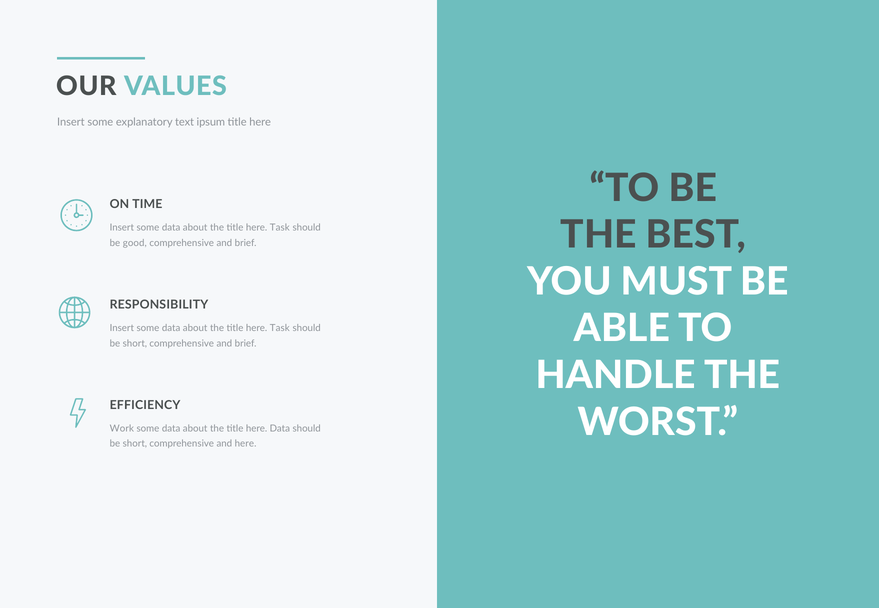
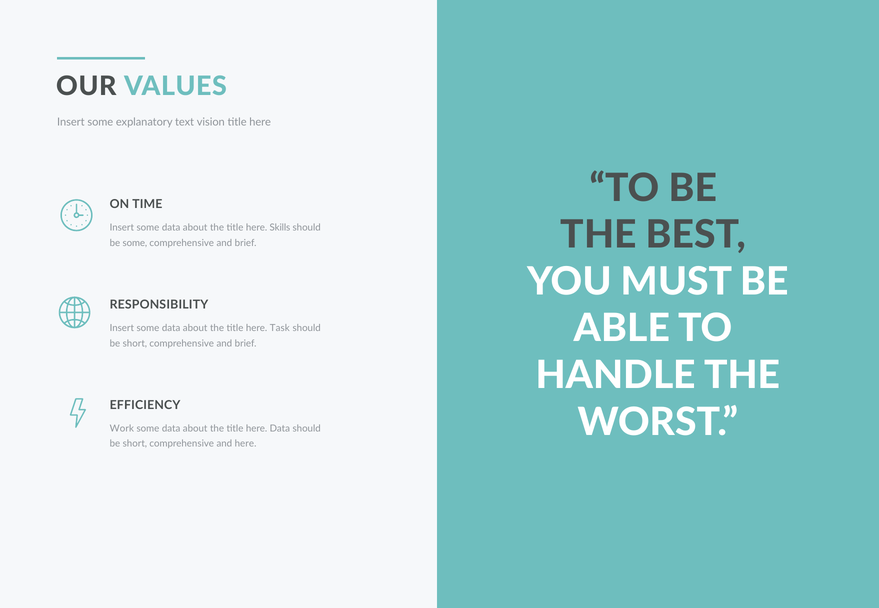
ipsum: ipsum -> vision
Task at (280, 228): Task -> Skills
be good: good -> some
